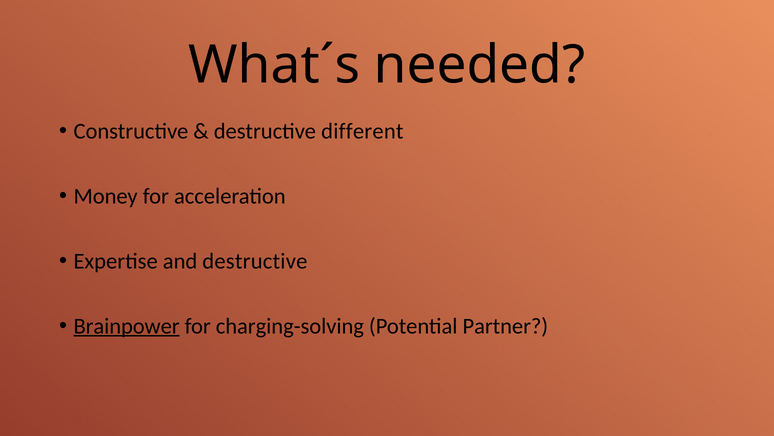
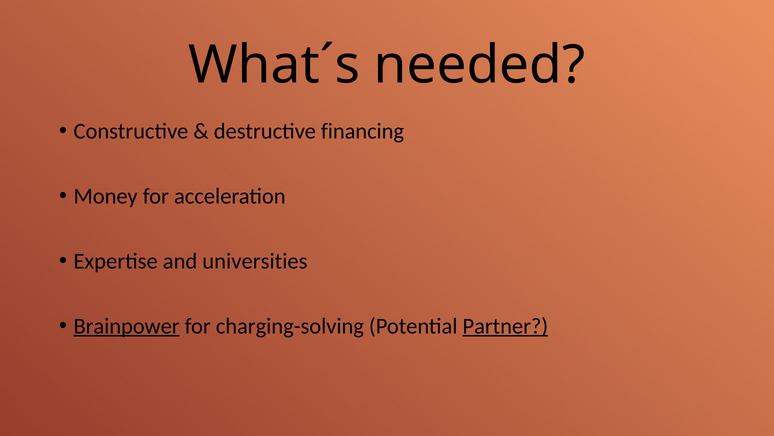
different: different -> financing
and destructive: destructive -> universities
Partner underline: none -> present
